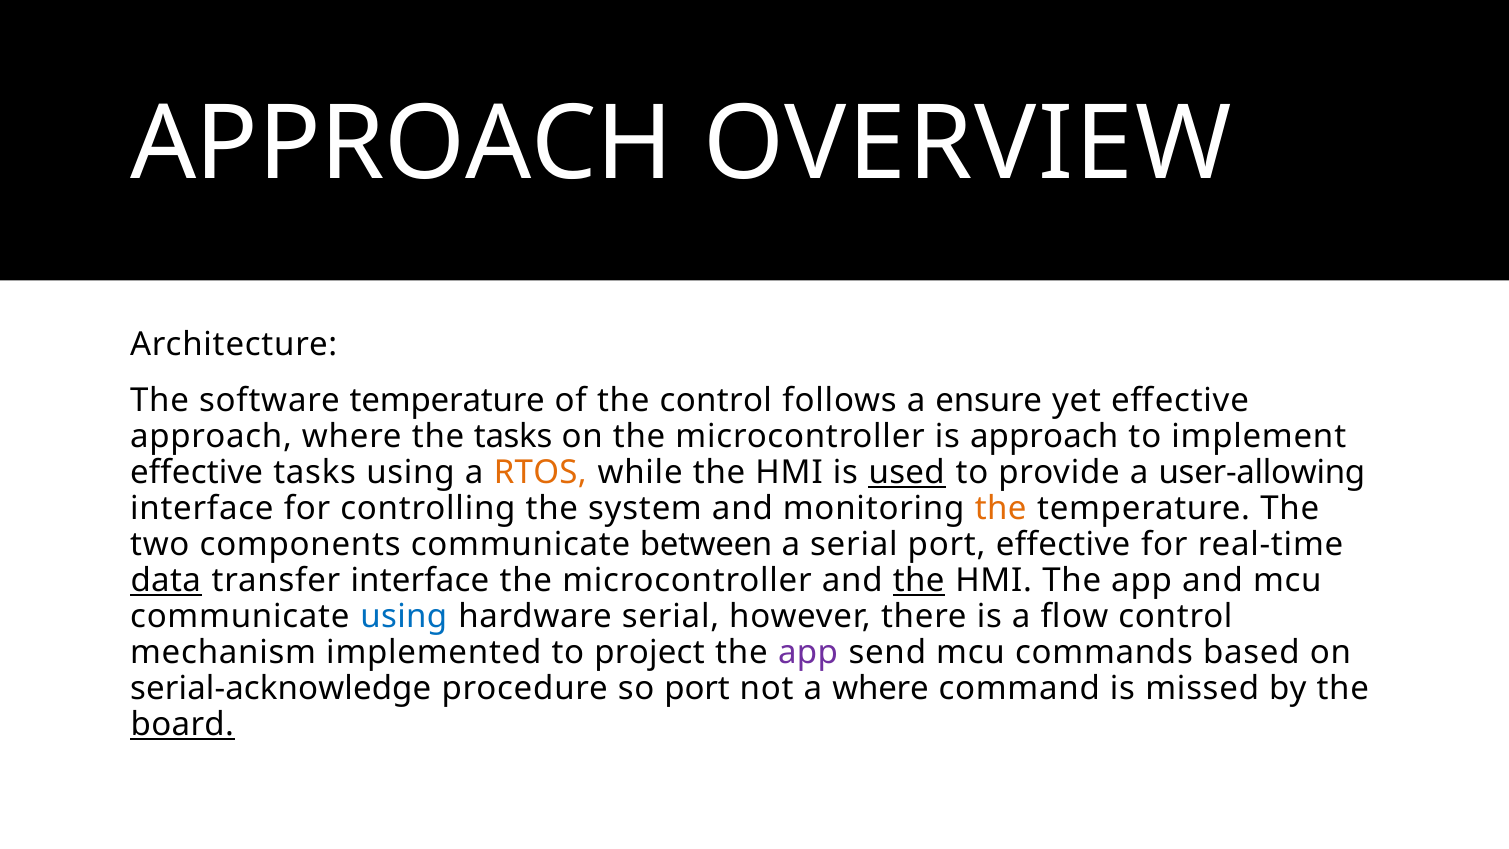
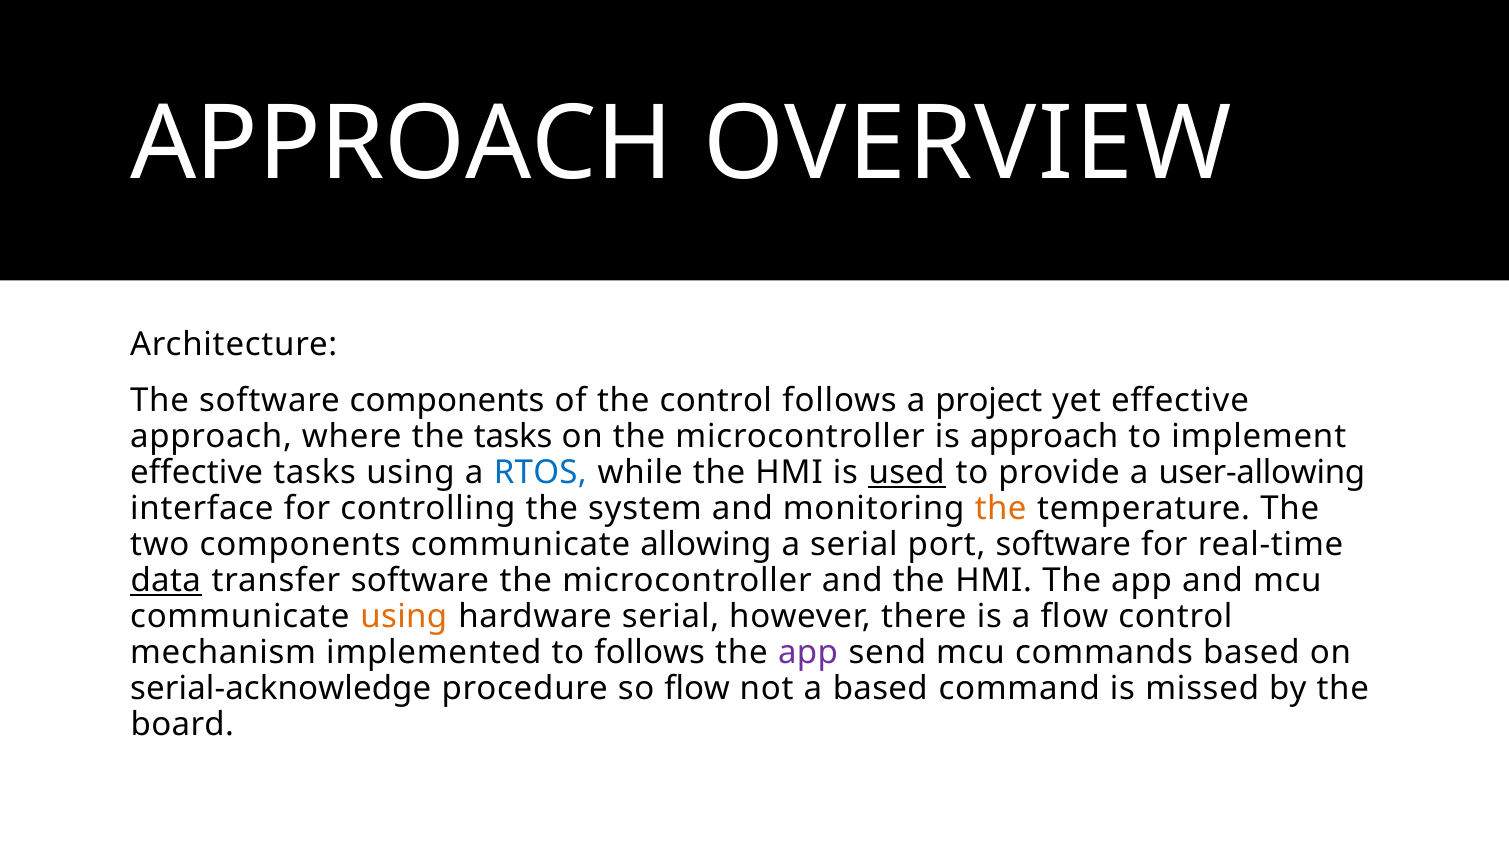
software temperature: temperature -> components
ensure: ensure -> project
RTOS colour: orange -> blue
between: between -> allowing
port effective: effective -> software
transfer interface: interface -> software
the at (919, 580) underline: present -> none
using at (404, 616) colour: blue -> orange
to project: project -> follows
so port: port -> flow
a where: where -> based
board underline: present -> none
